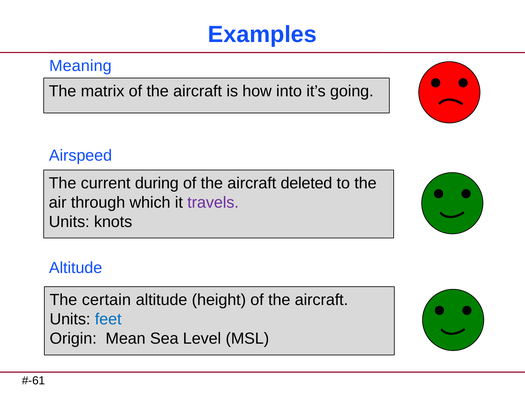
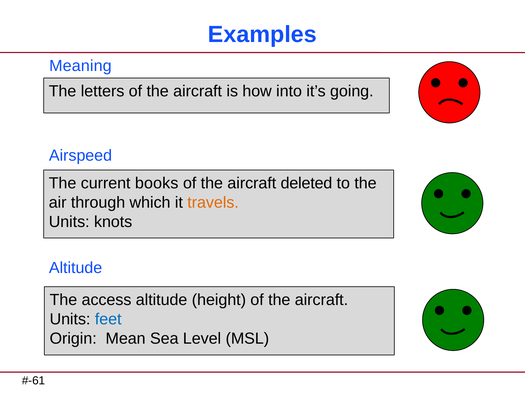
matrix: matrix -> letters
during: during -> books
travels colour: purple -> orange
certain: certain -> access
